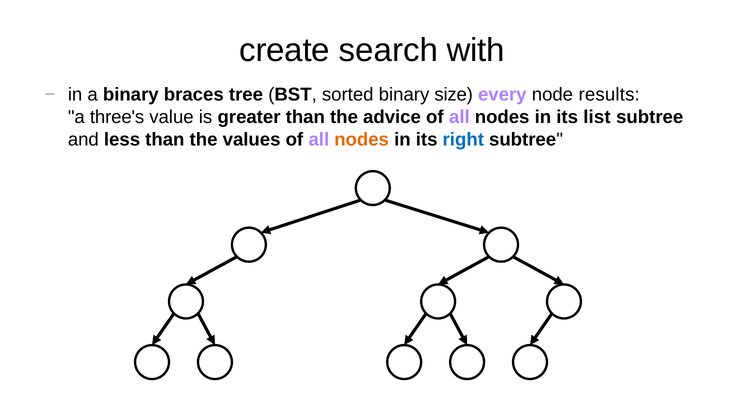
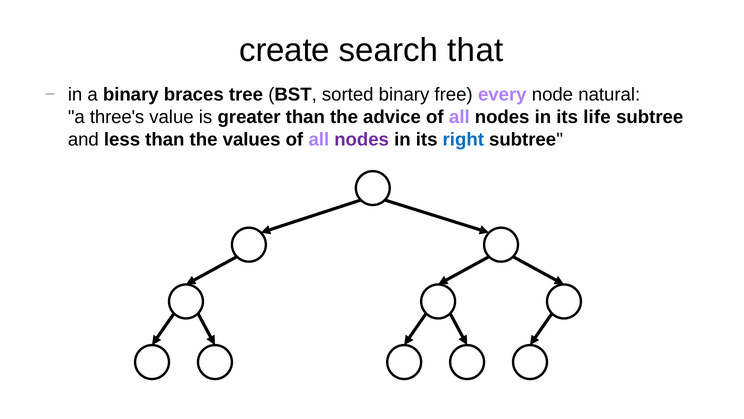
with: with -> that
size: size -> free
results: results -> natural
list: list -> life
nodes at (362, 139) colour: orange -> purple
